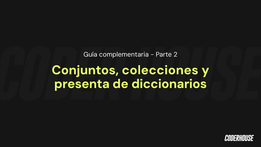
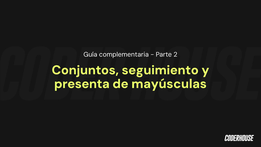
colecciones: colecciones -> seguimiento
diccionarios: diccionarios -> mayúsculas
